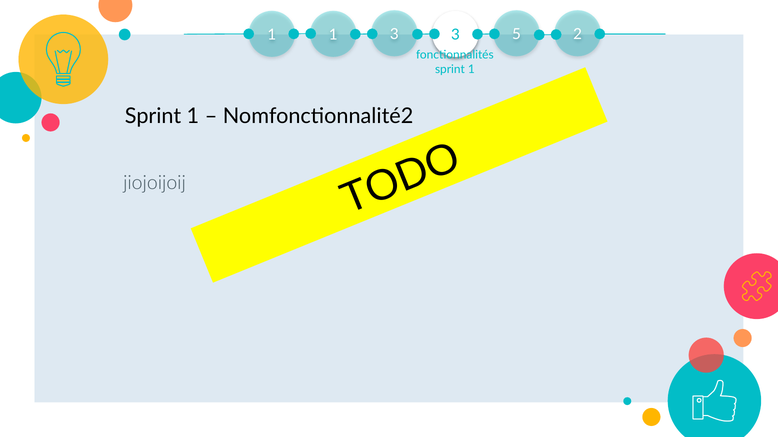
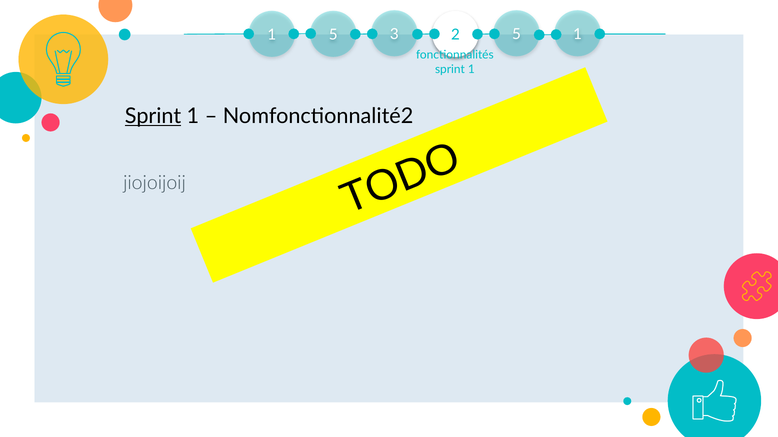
1 1: 1 -> 5
3 3: 3 -> 2
5 2: 2 -> 1
Sprint at (153, 116) underline: none -> present
